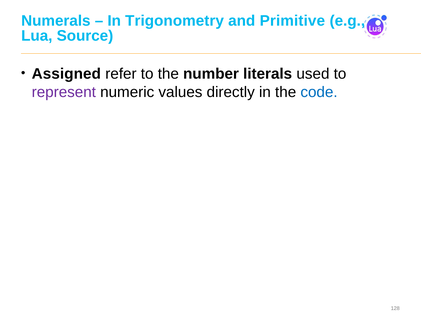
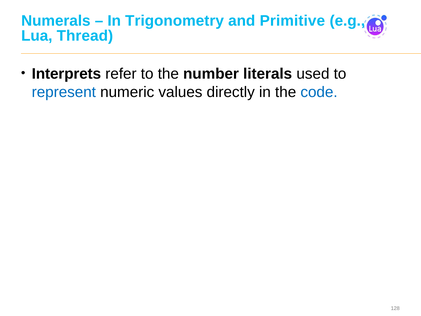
Source: Source -> Thread
Assigned: Assigned -> Interprets
represent colour: purple -> blue
